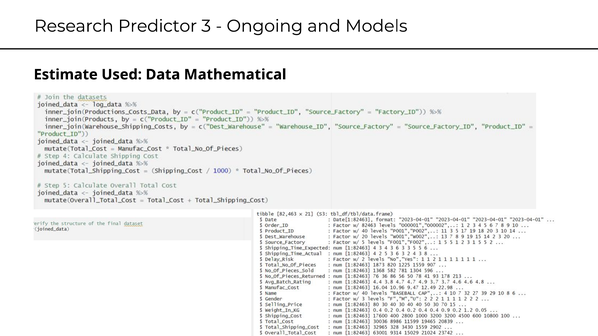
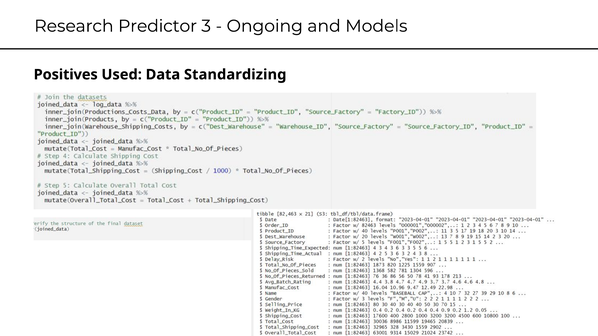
Estimate: Estimate -> Positives
Mathematical: Mathematical -> Standardizing
